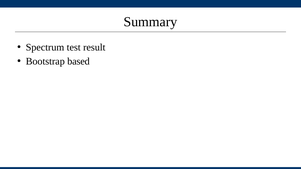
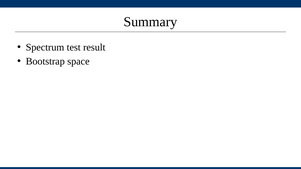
based: based -> space
